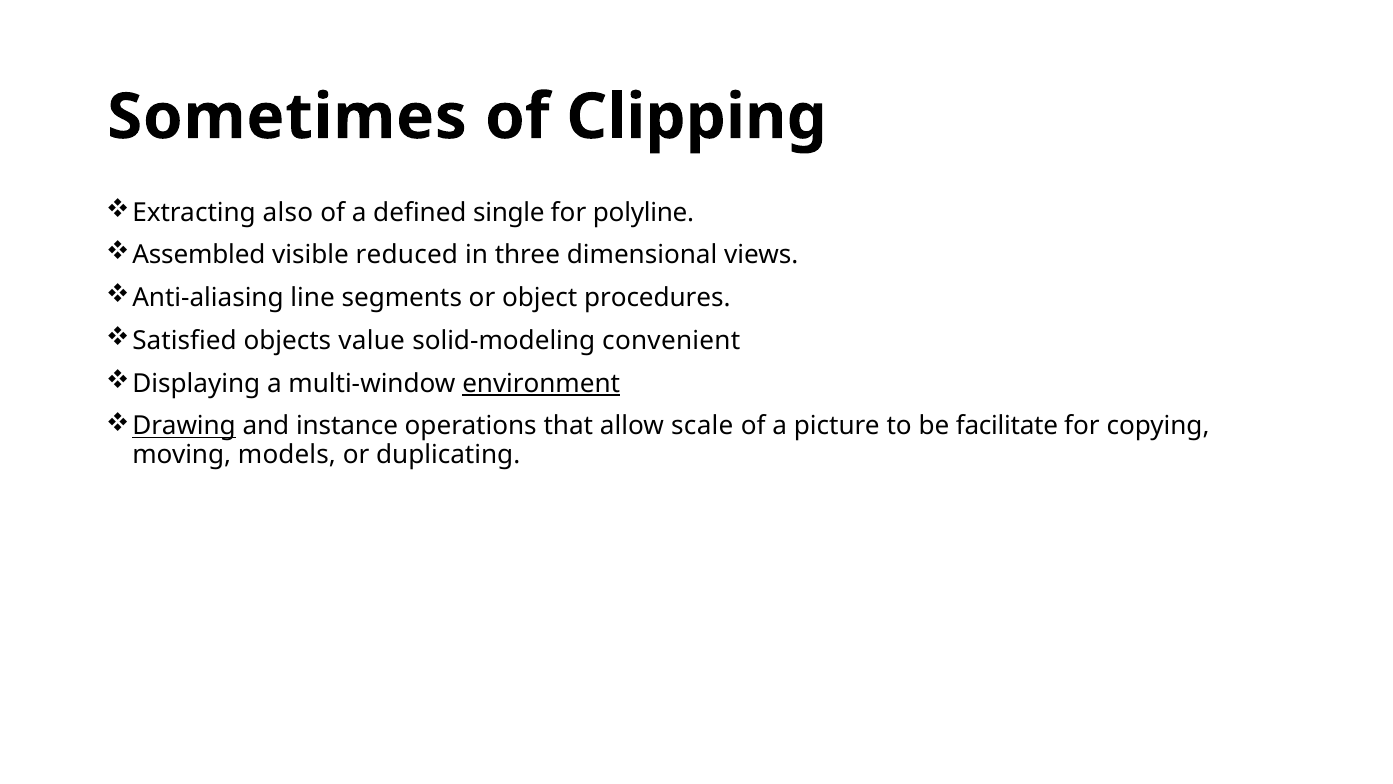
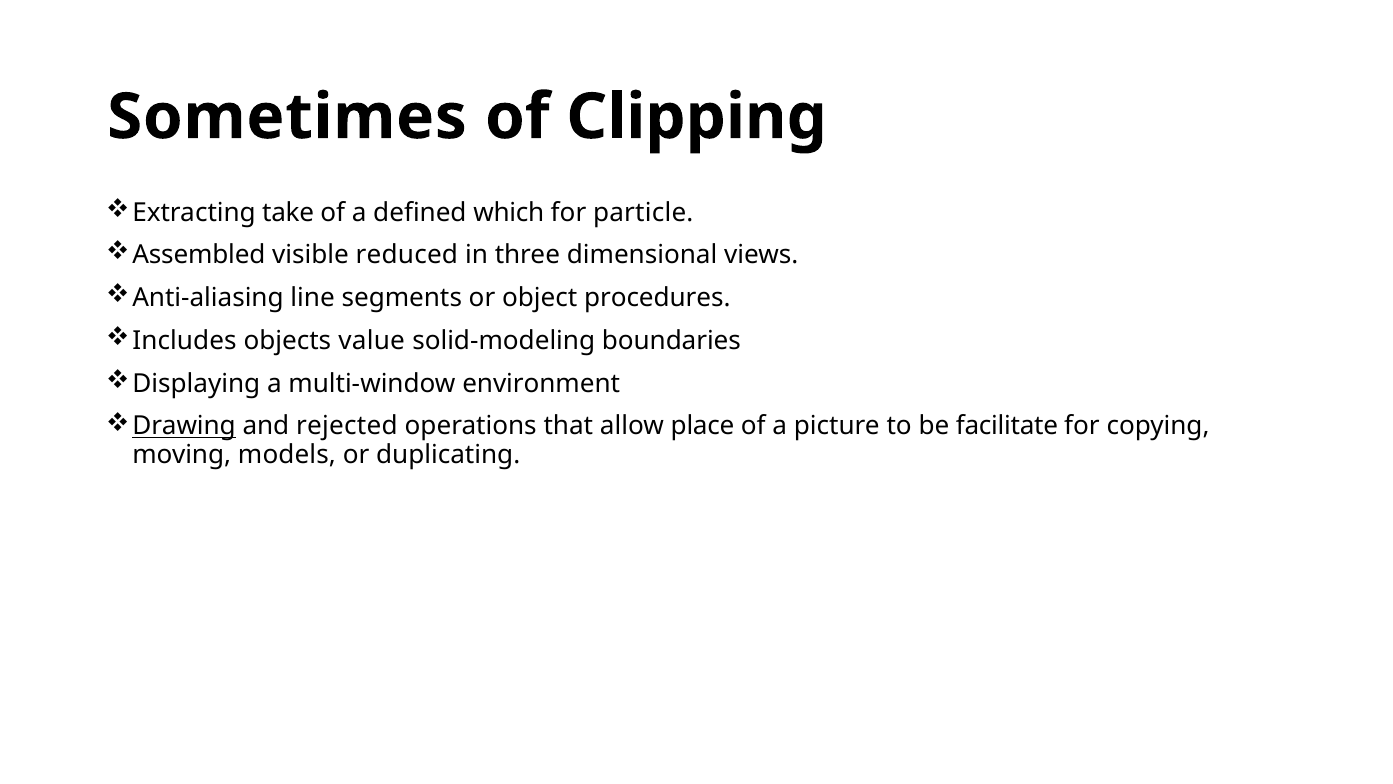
also: also -> take
single: single -> which
polyline: polyline -> particle
Satisfied: Satisfied -> Includes
convenient: convenient -> boundaries
environment underline: present -> none
instance: instance -> rejected
scale: scale -> place
